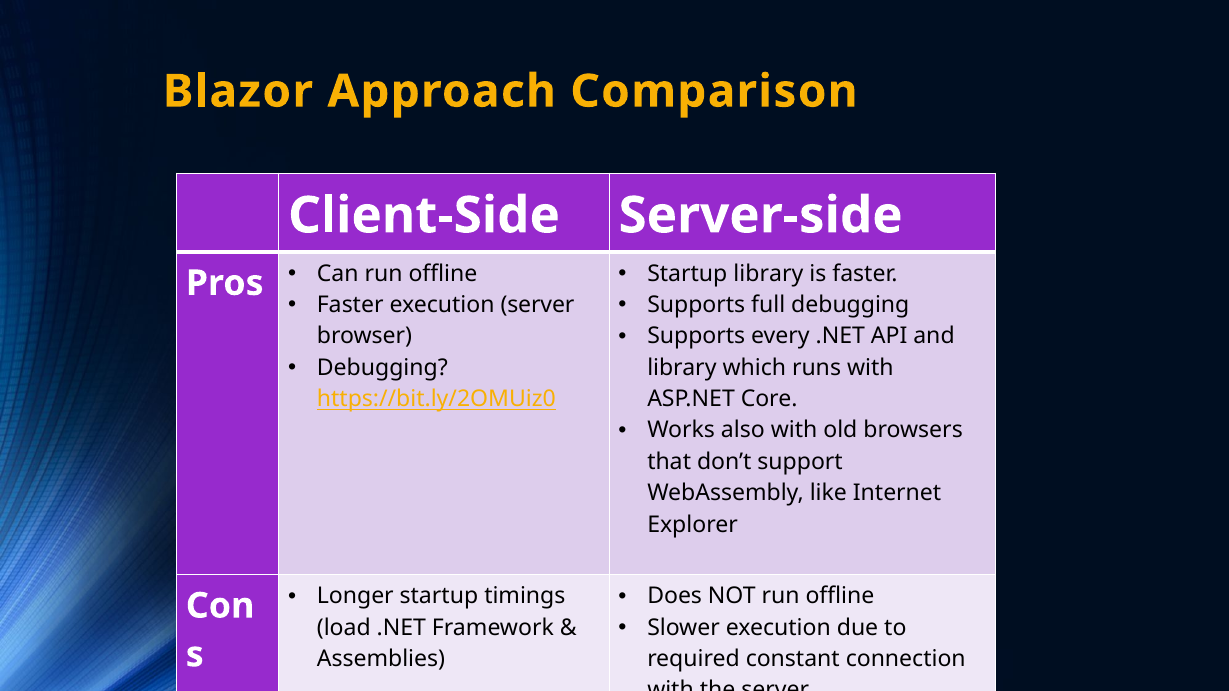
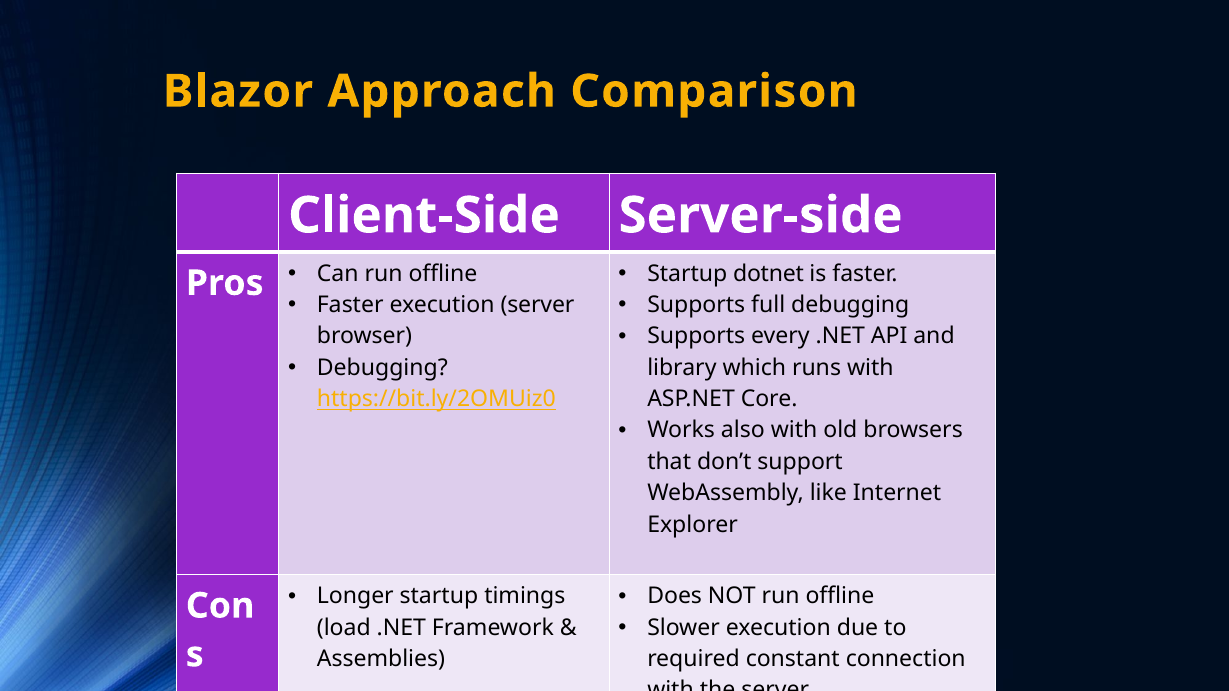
Startup library: library -> dotnet
